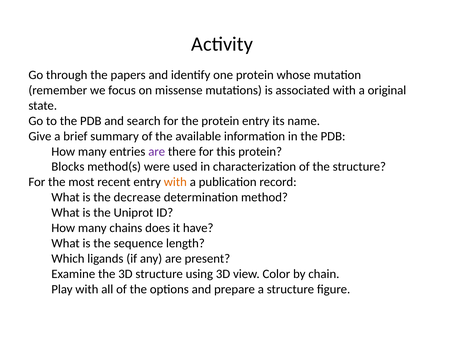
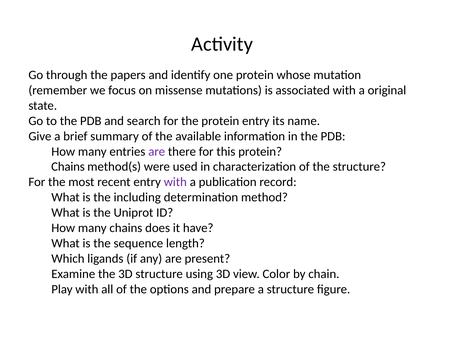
Blocks at (68, 167): Blocks -> Chains
with at (175, 182) colour: orange -> purple
decrease: decrease -> including
